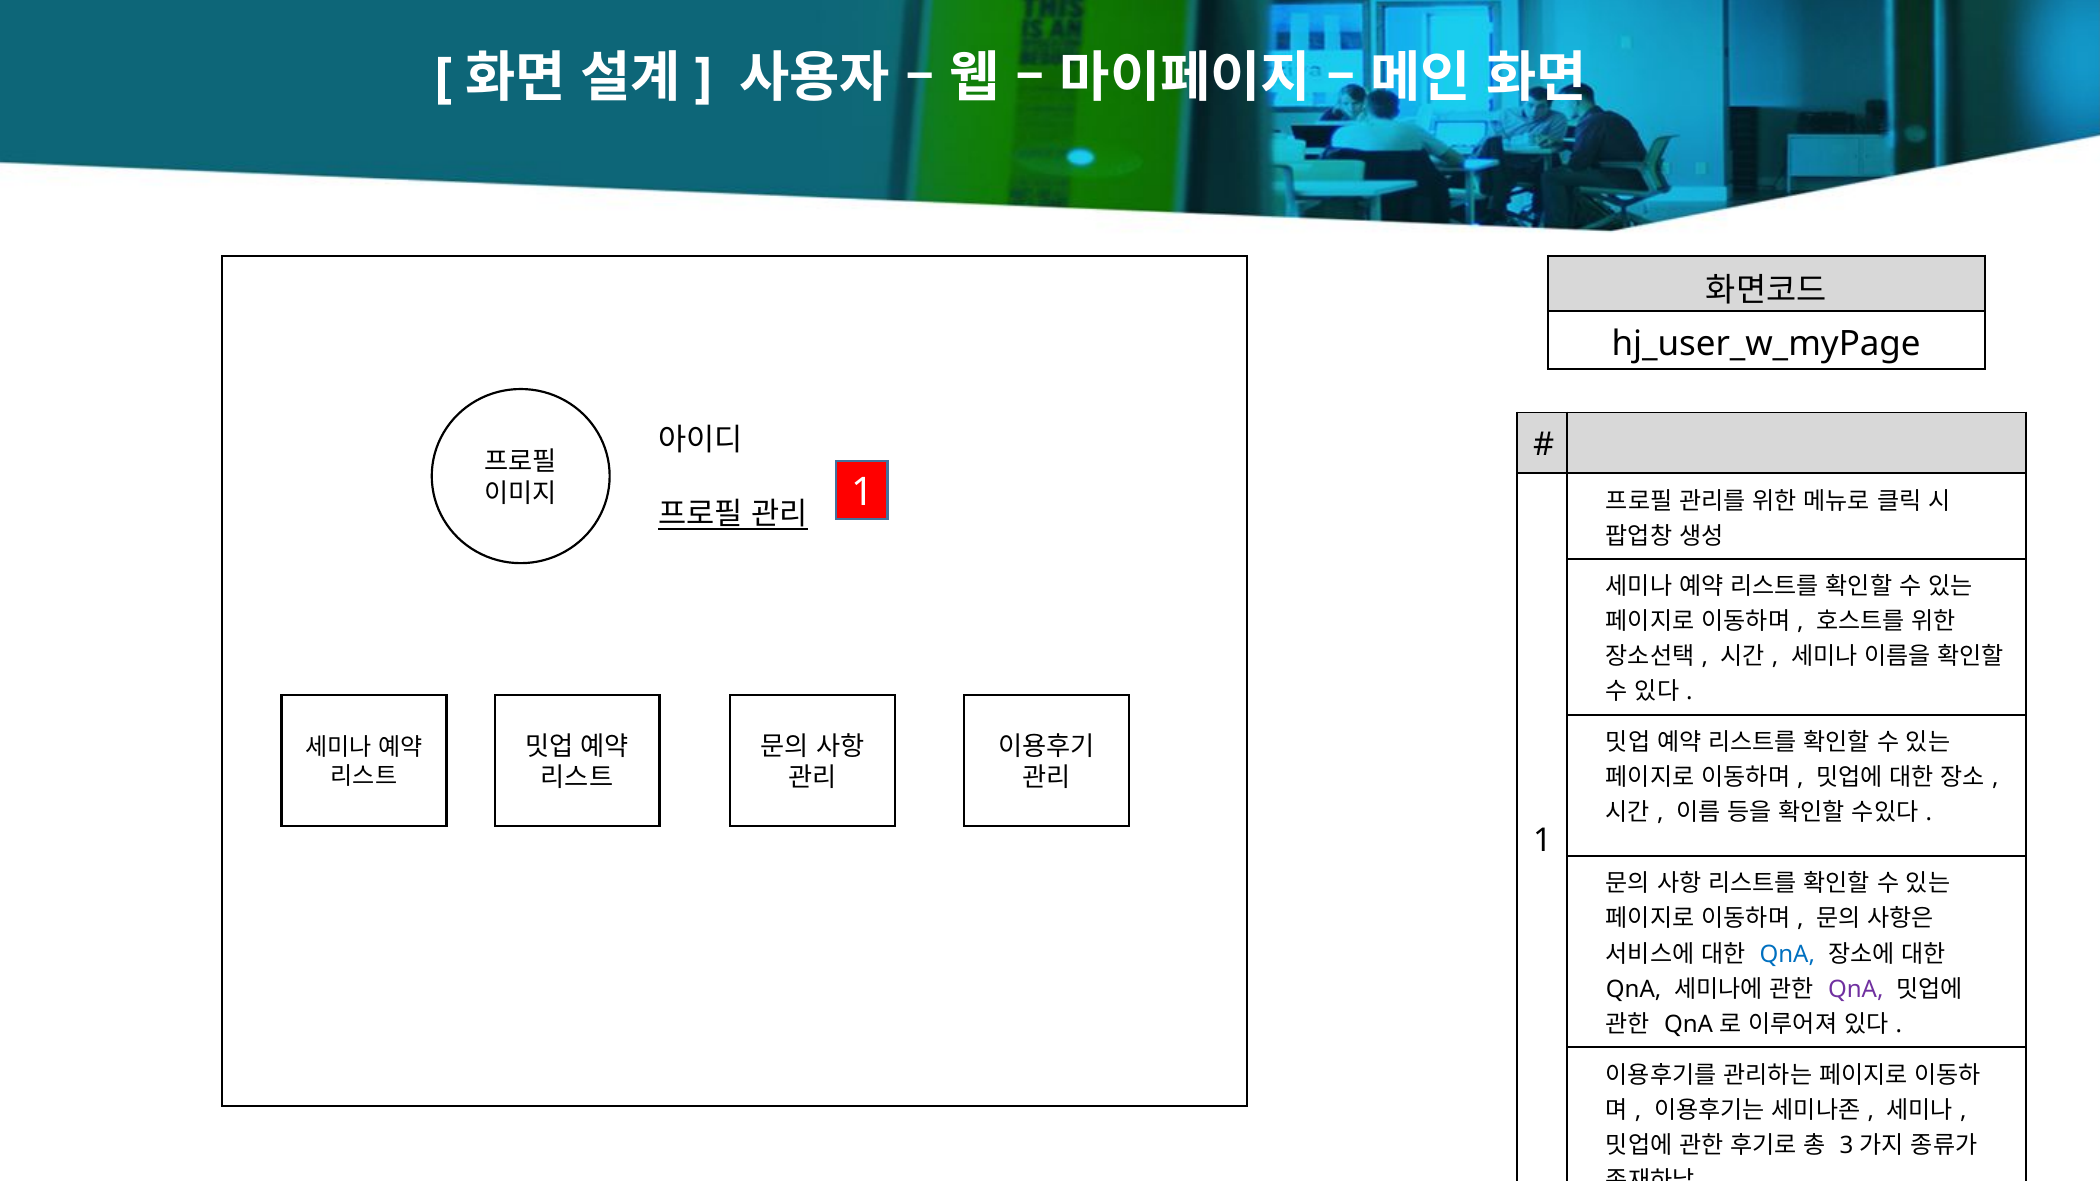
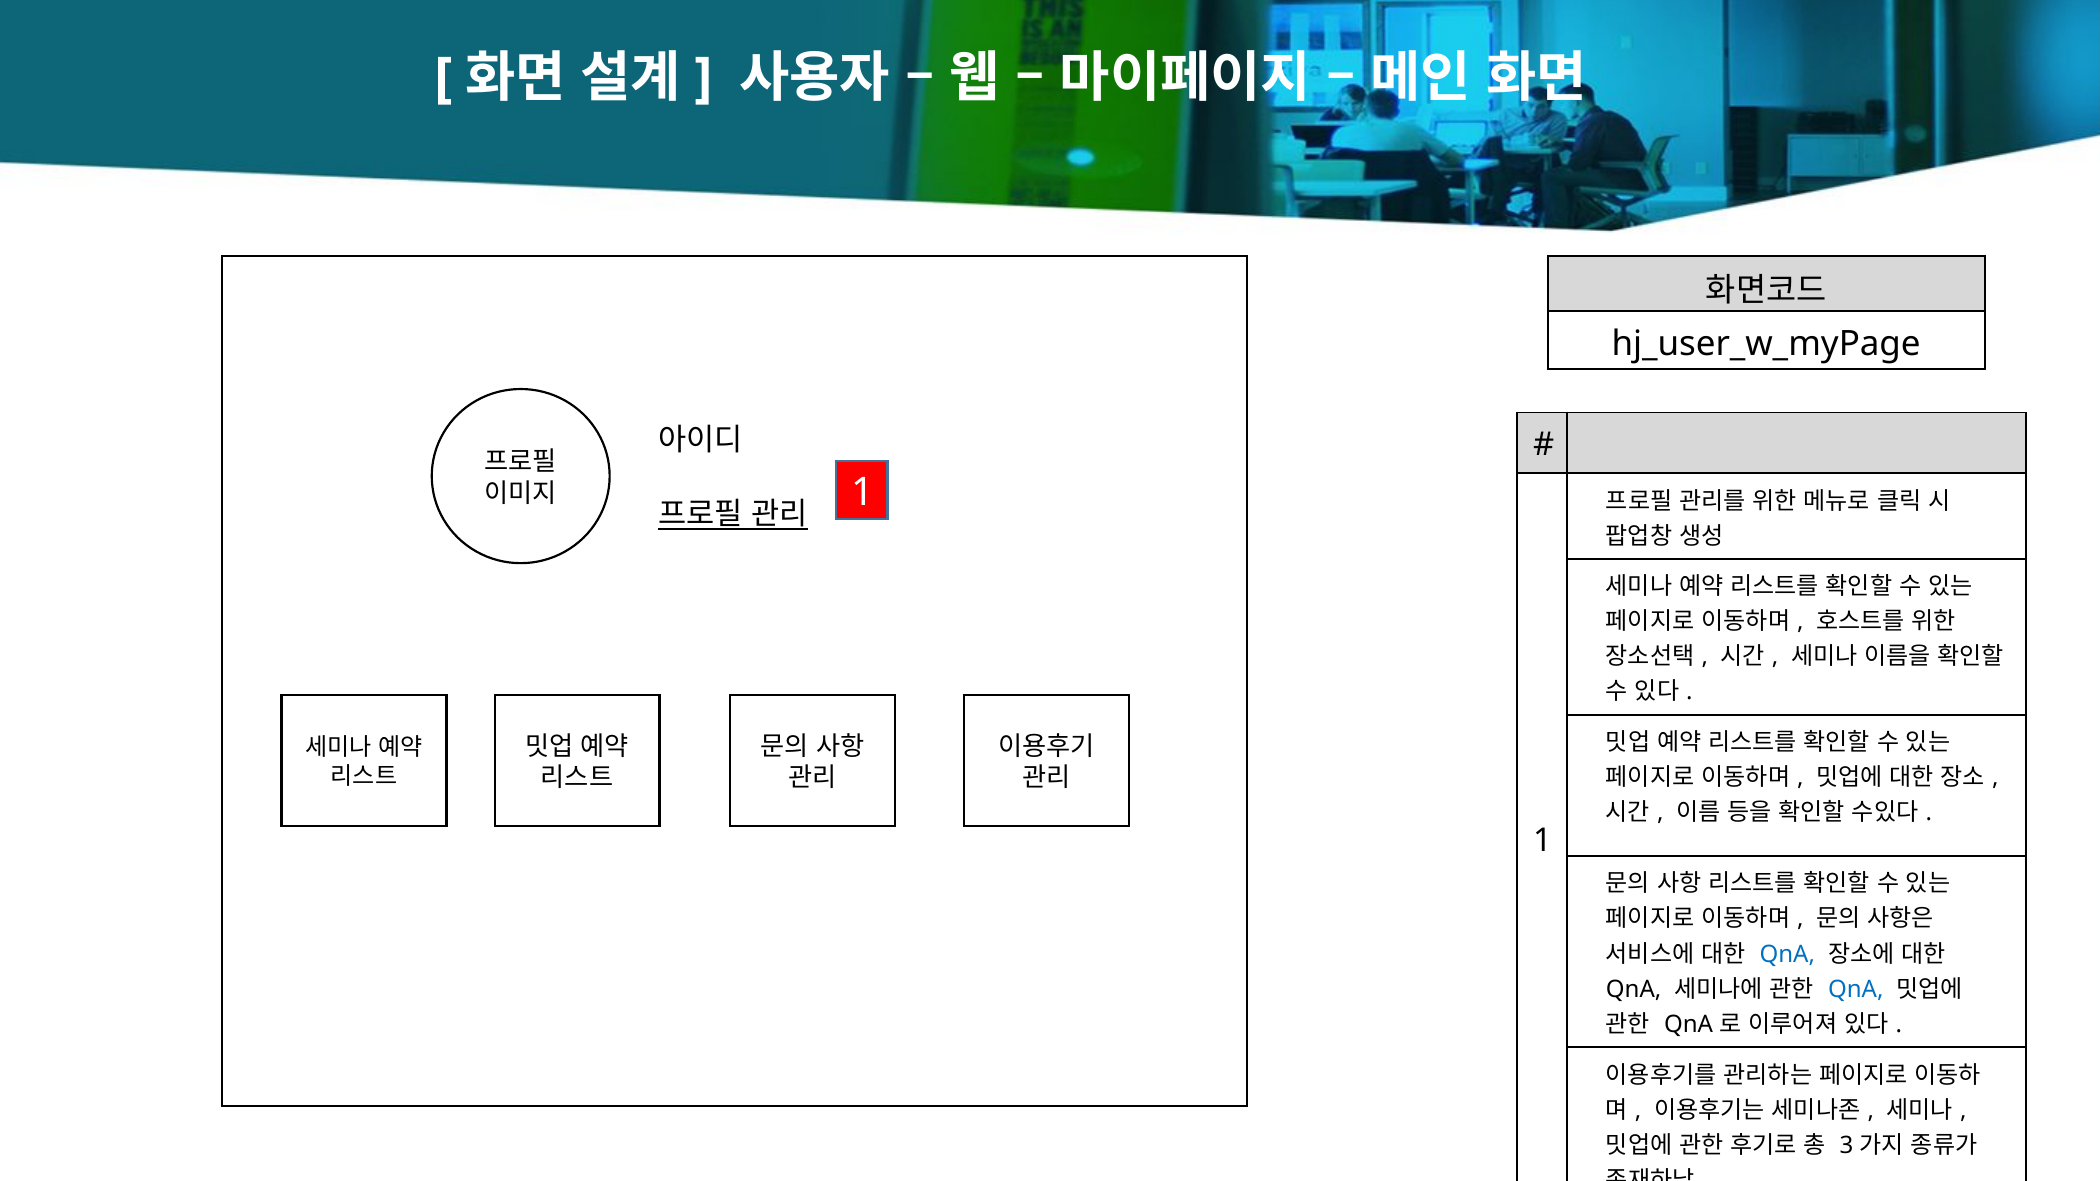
QnA at (1856, 989) colour: purple -> blue
